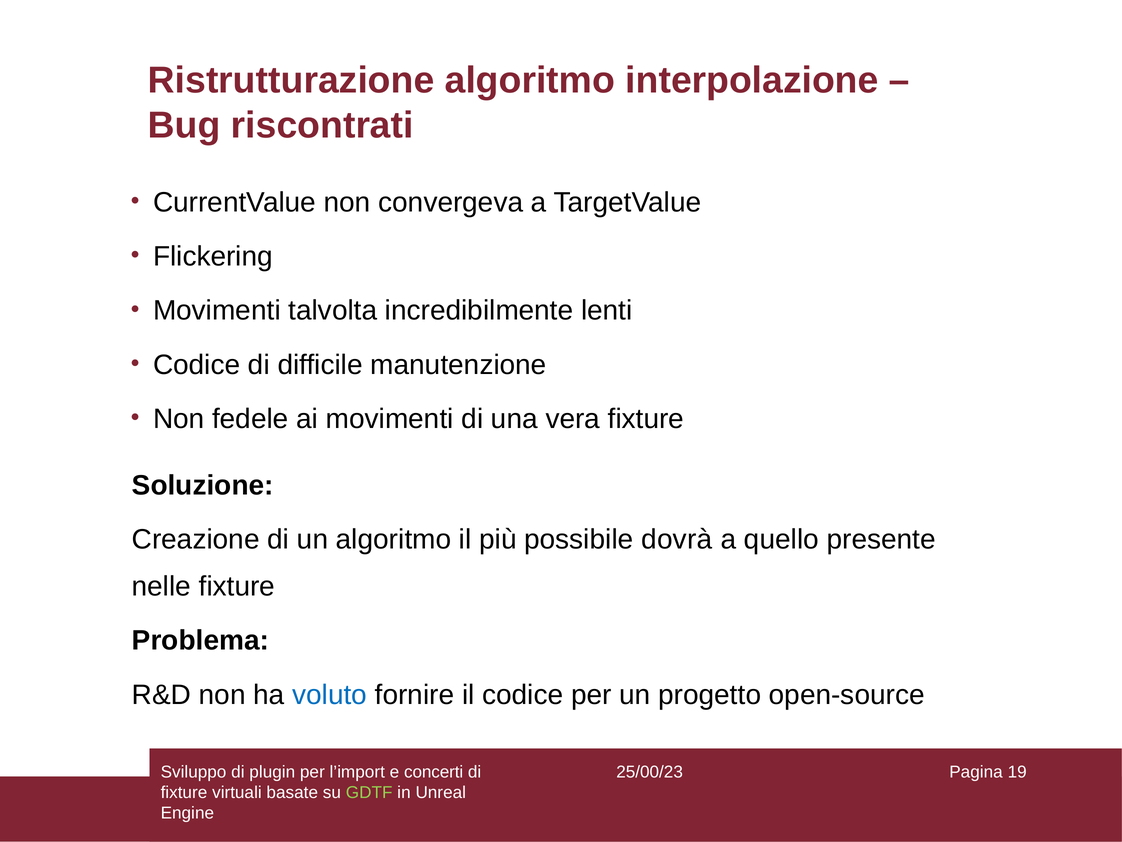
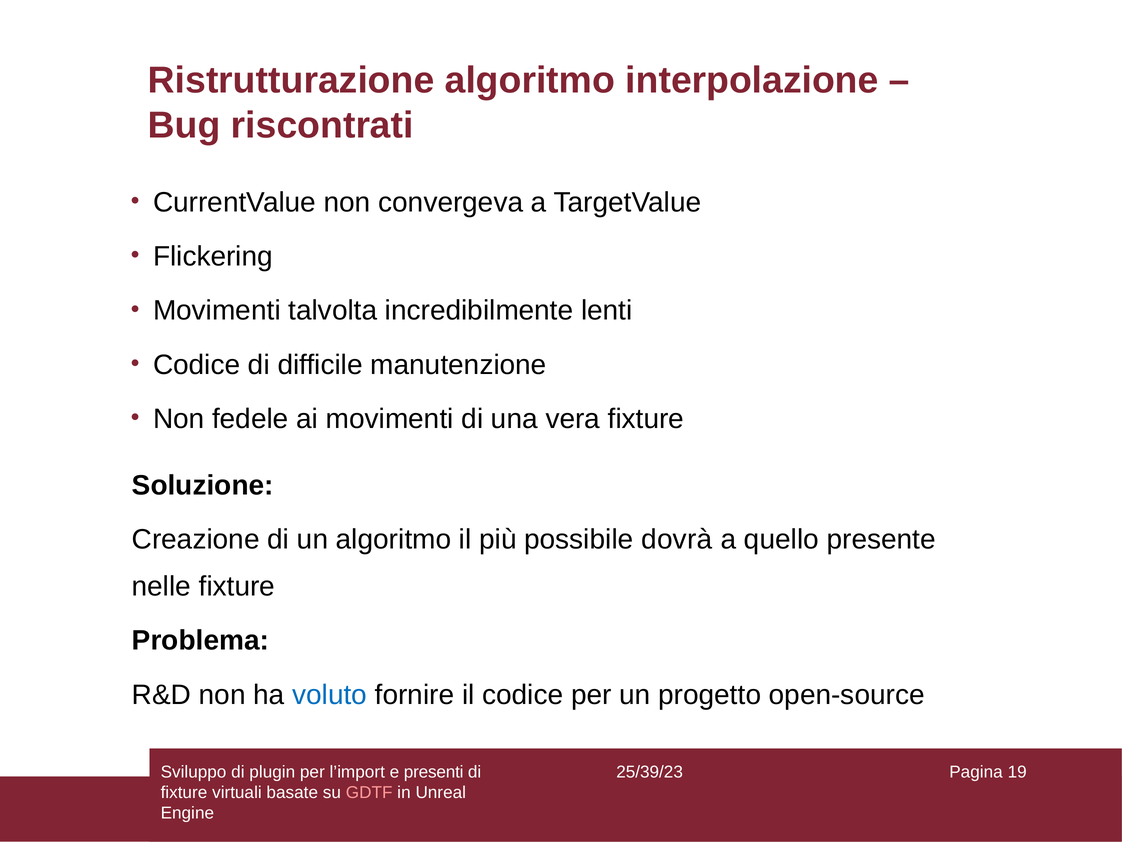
concerti: concerti -> presenti
25/00/23: 25/00/23 -> 25/39/23
GDTF colour: light green -> pink
